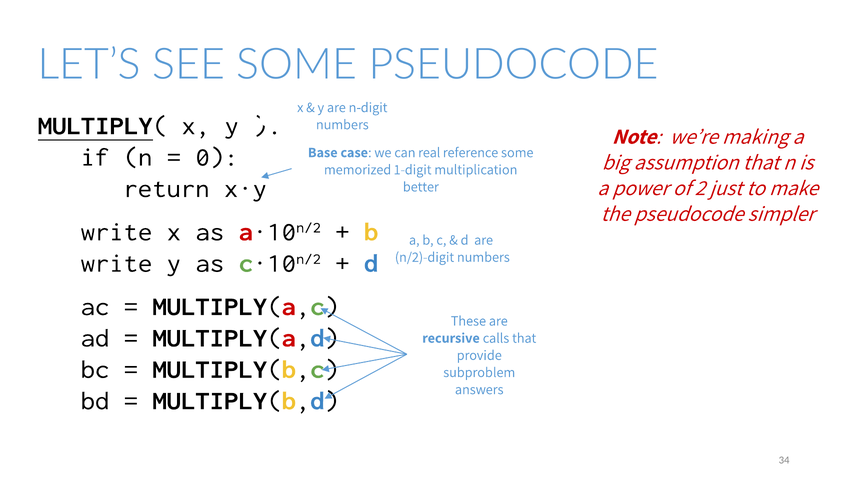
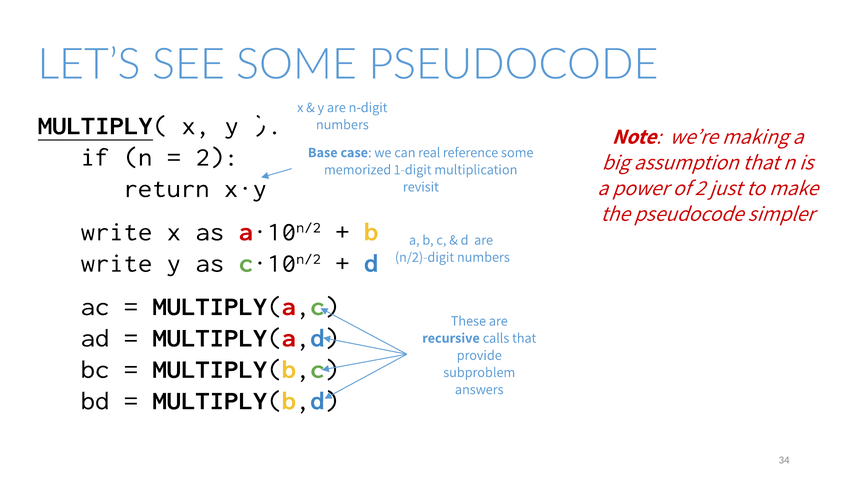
0 at (217, 157): 0 -> 2
better: better -> revisit
